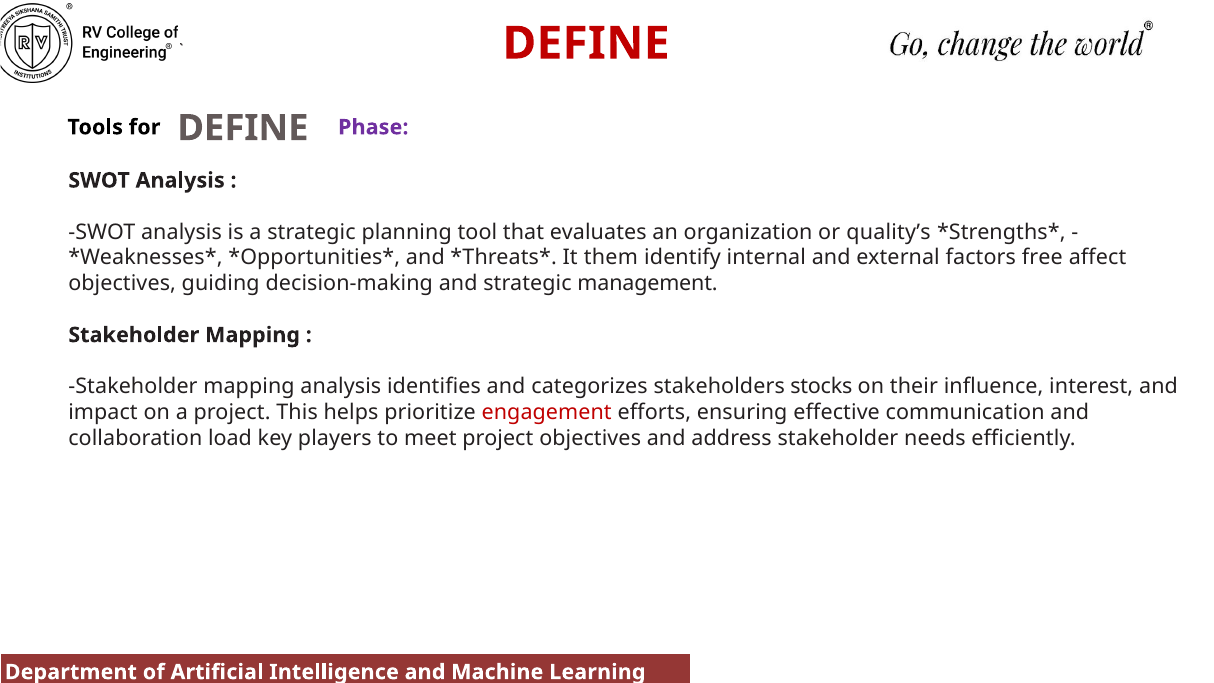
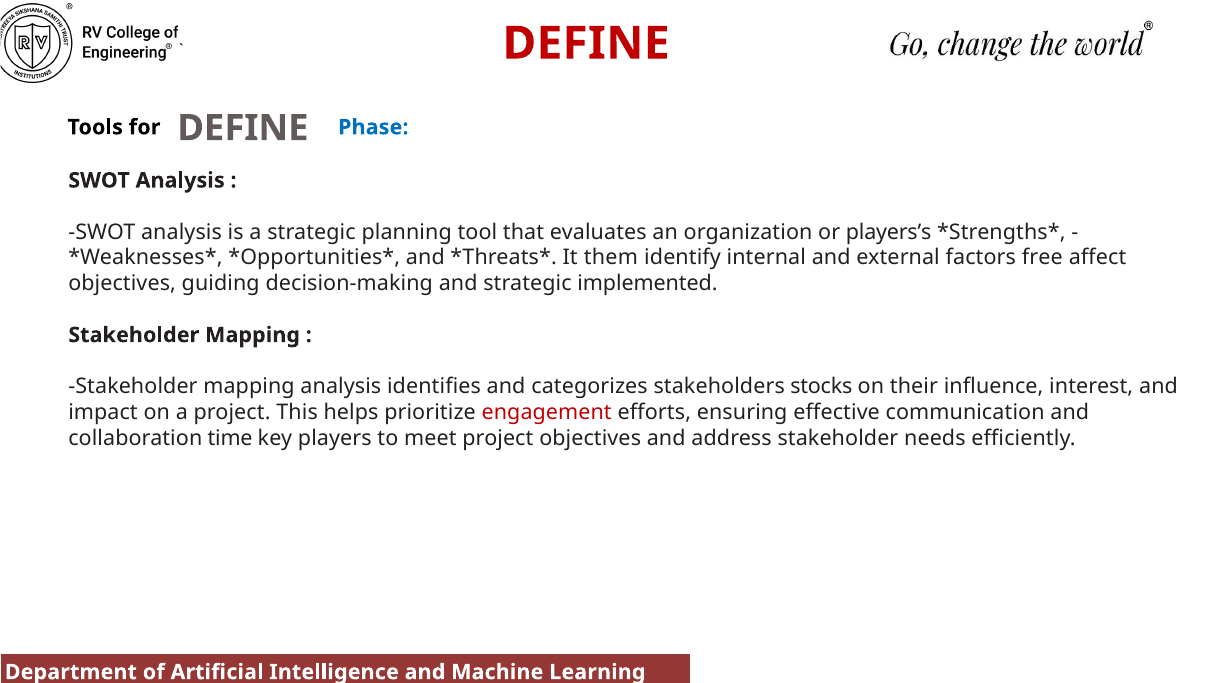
Phase colour: purple -> blue
quality’s: quality’s -> players’s
management: management -> implemented
load: load -> time
